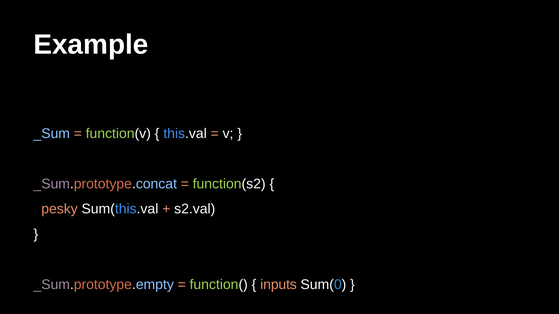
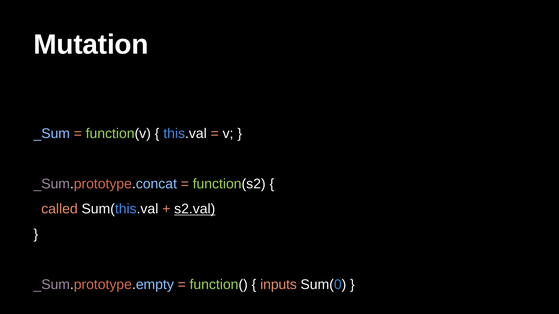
Example: Example -> Mutation
pesky: pesky -> called
s2.val underline: none -> present
